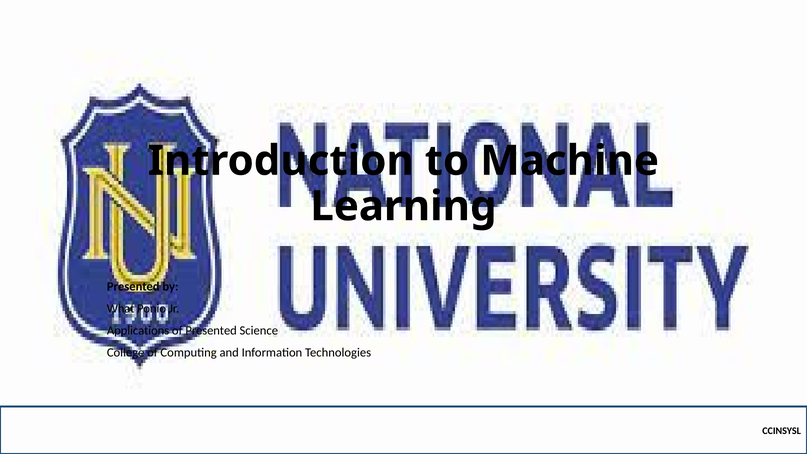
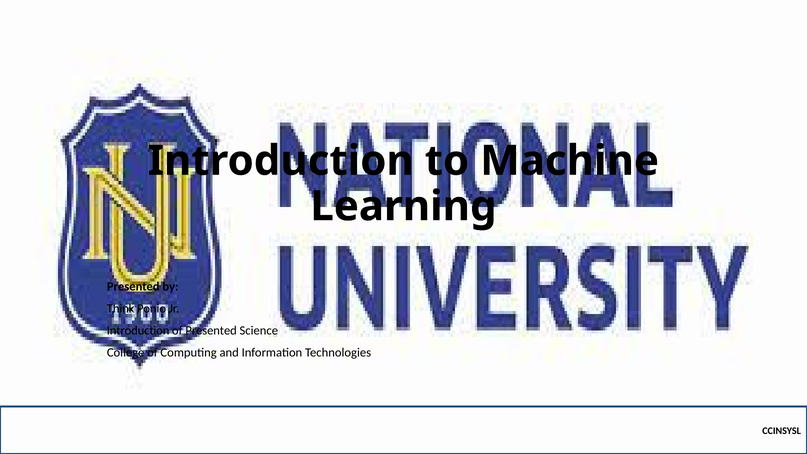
What: What -> Think
Applications at (138, 331): Applications -> Introduction
